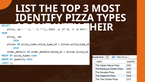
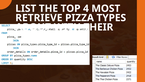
3: 3 -> 4
IDENTIFY: IDENTIFY -> RETRIEVE
